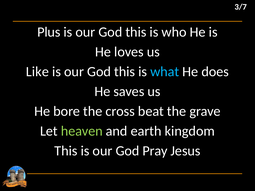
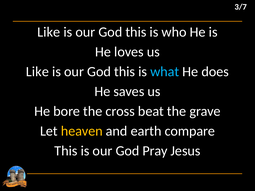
Plus at (49, 32): Plus -> Like
heaven colour: light green -> yellow
kingdom: kingdom -> compare
